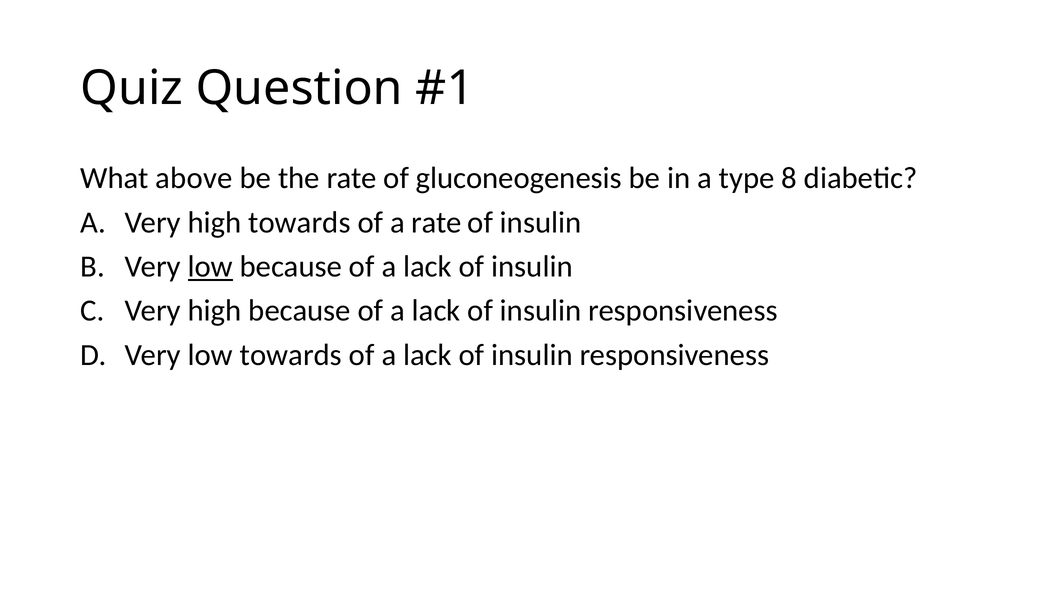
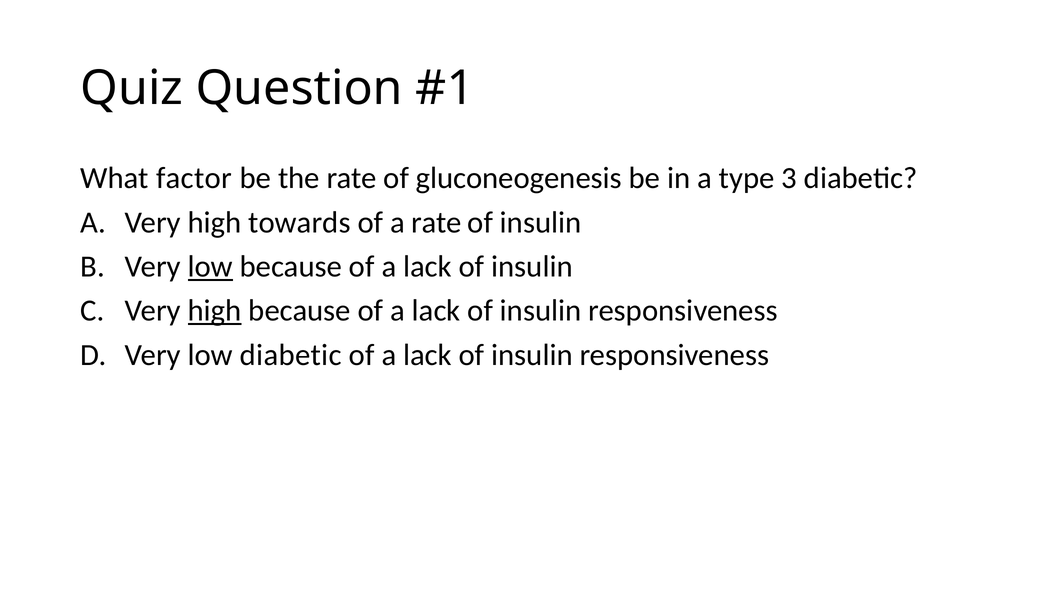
above: above -> factor
8: 8 -> 3
high at (215, 311) underline: none -> present
low towards: towards -> diabetic
